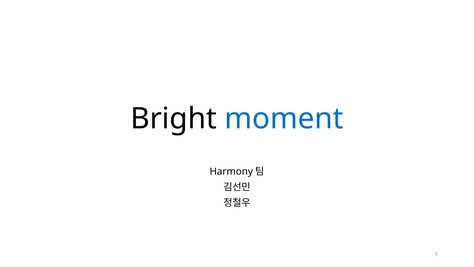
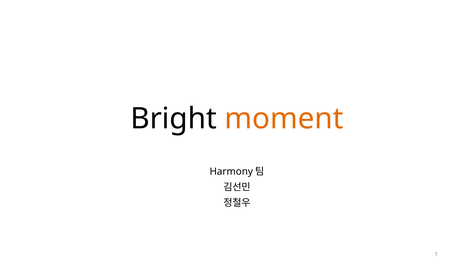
moment colour: blue -> orange
